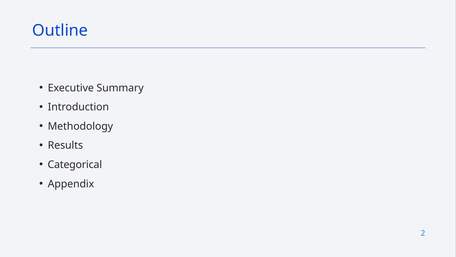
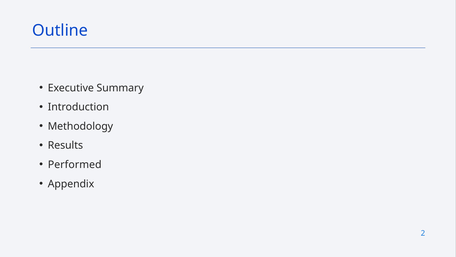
Categorical: Categorical -> Performed
